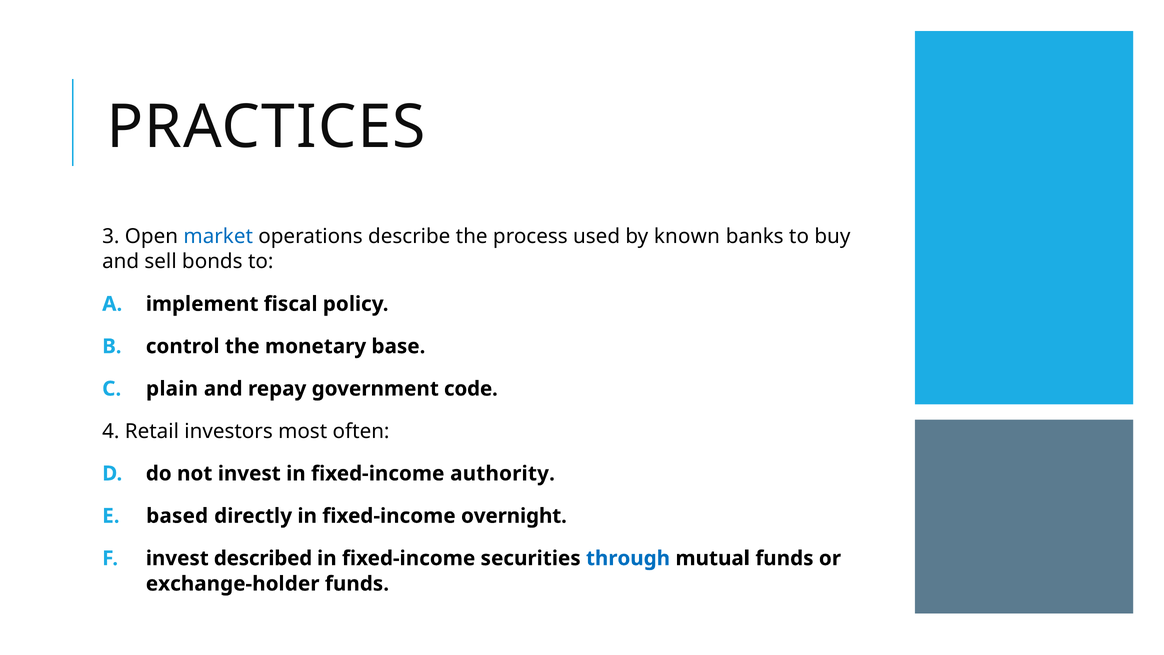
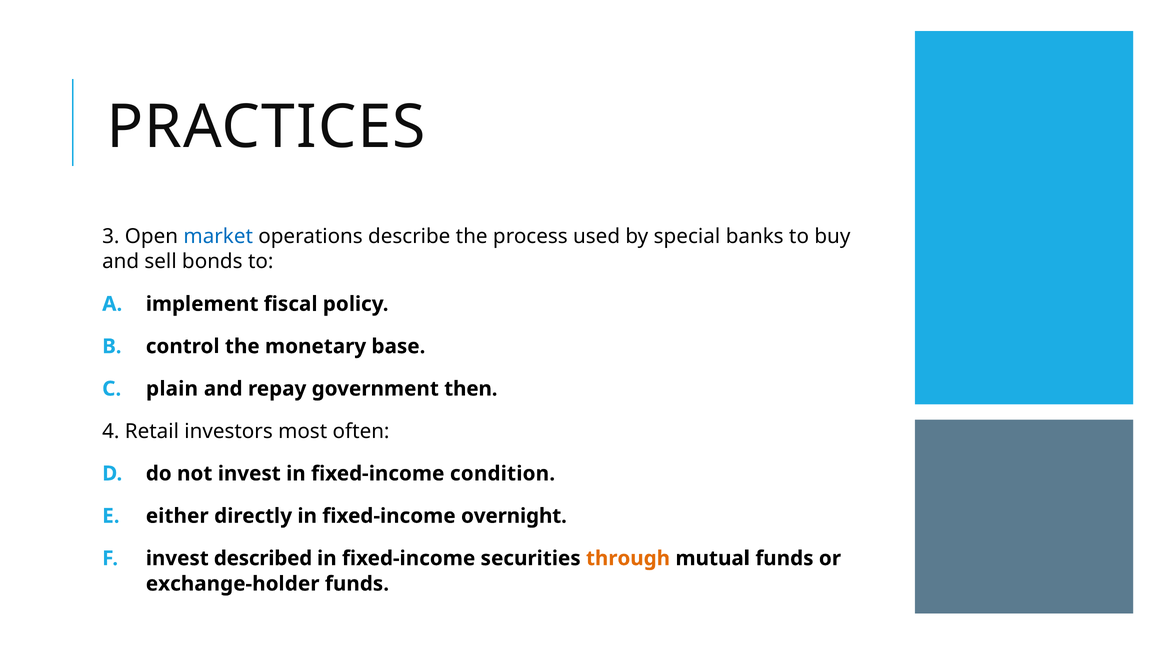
known: known -> special
code: code -> then
authority: authority -> condition
based: based -> either
through colour: blue -> orange
